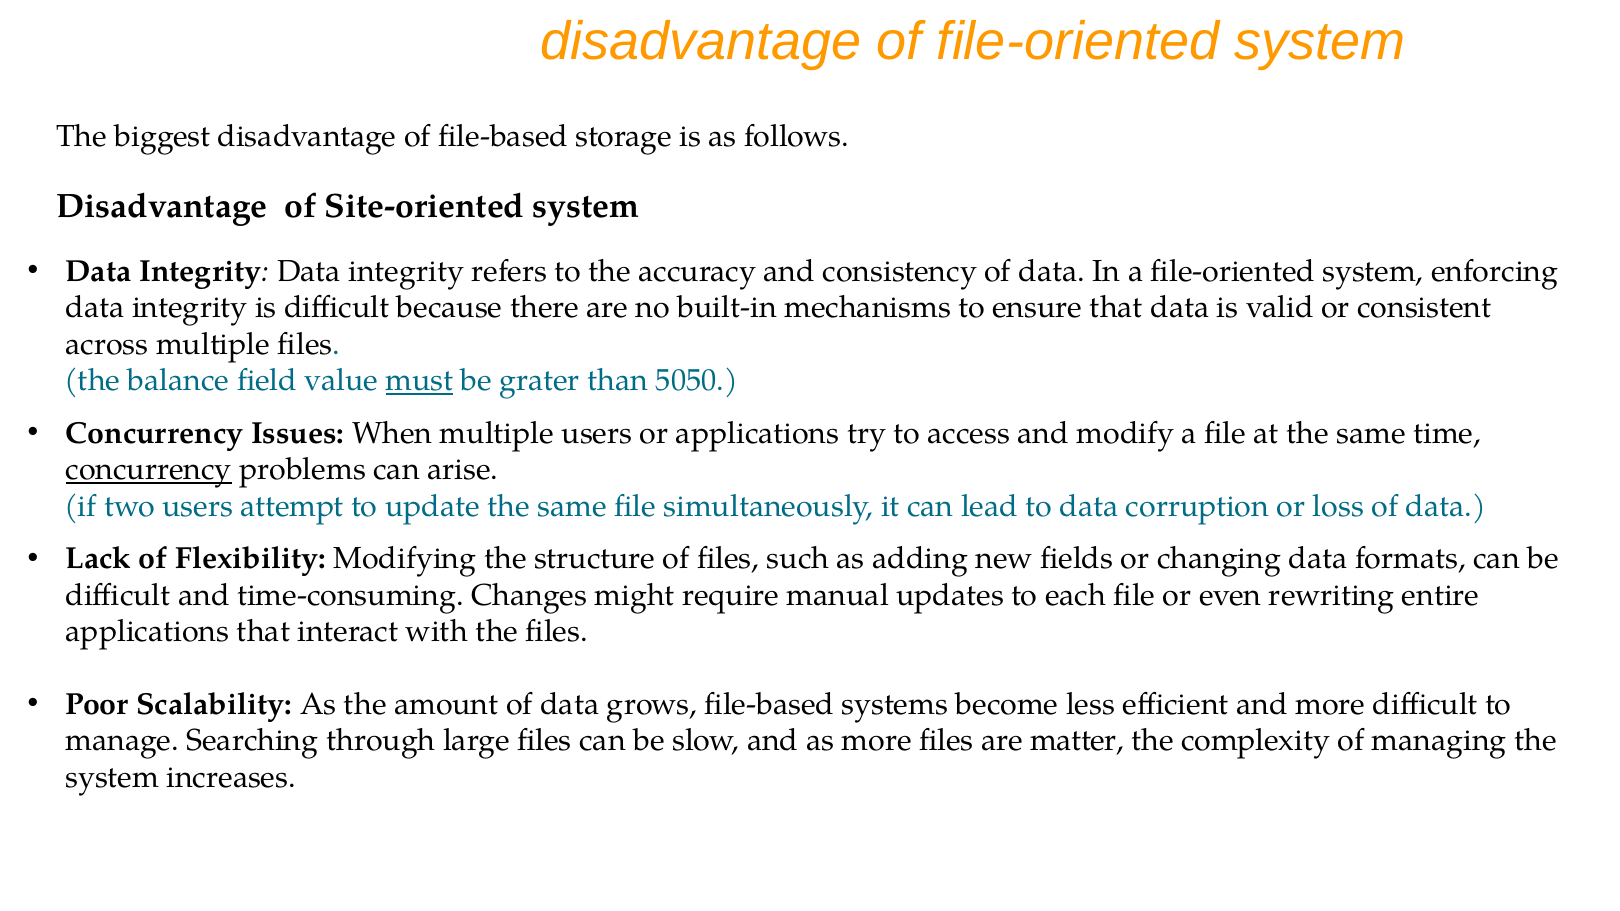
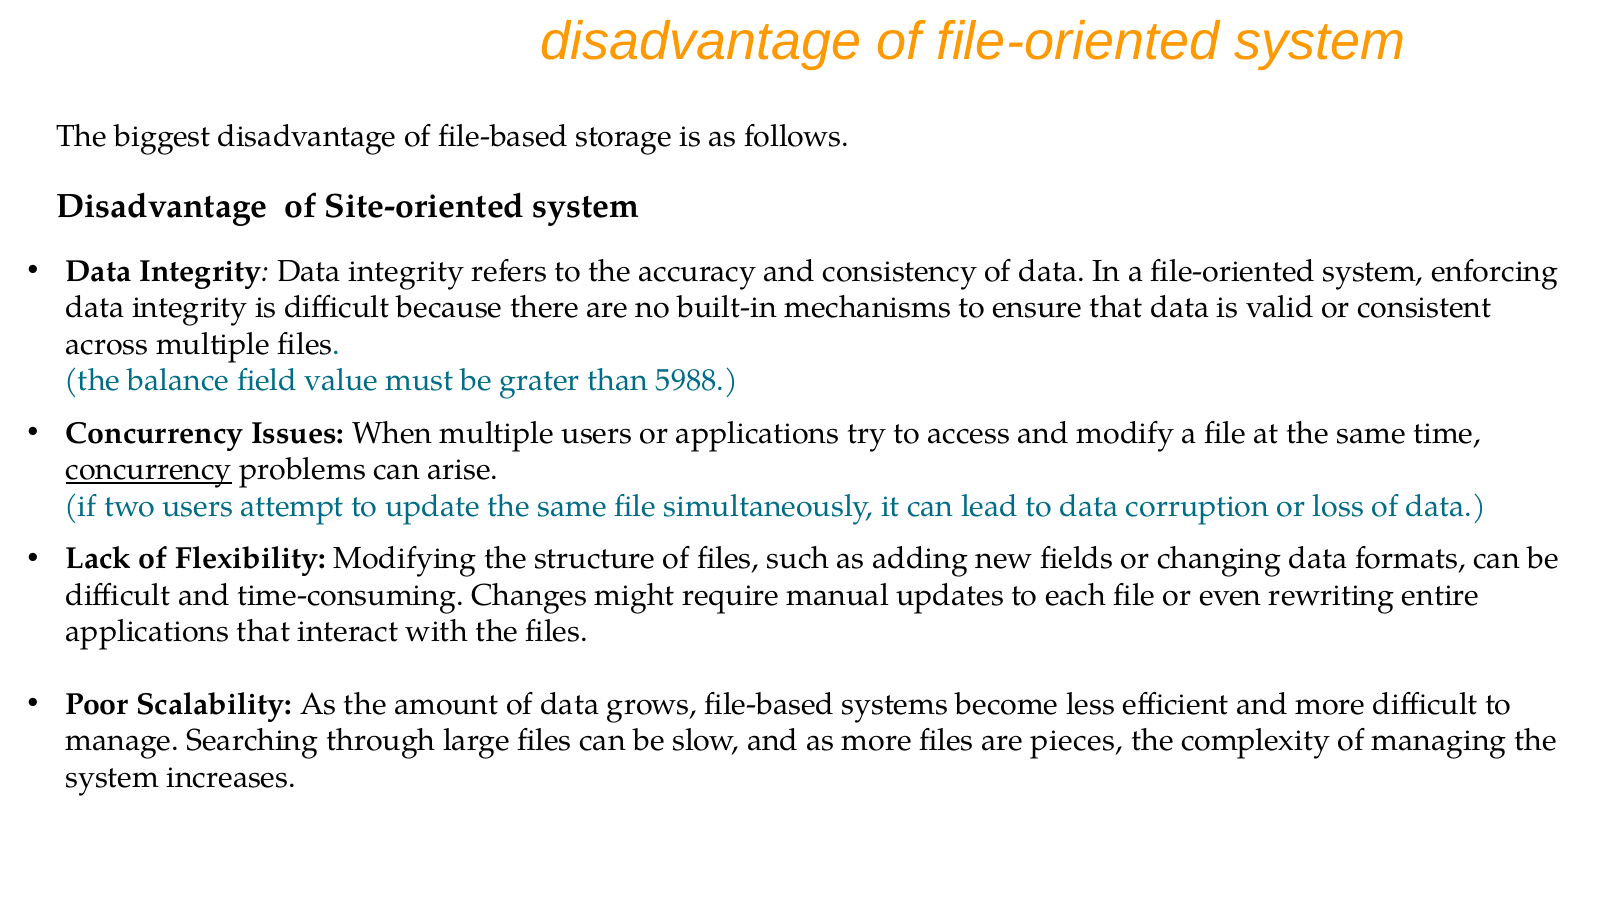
must underline: present -> none
5050: 5050 -> 5988
matter: matter -> pieces
